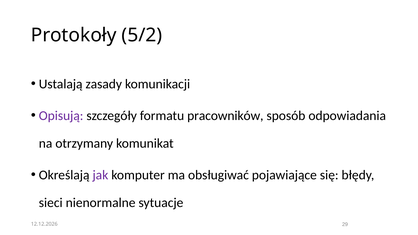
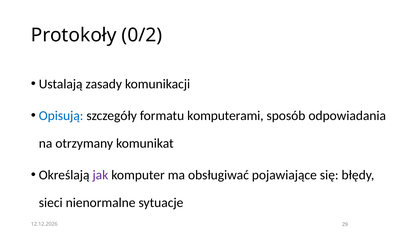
5/2: 5/2 -> 0/2
Opisują colour: purple -> blue
pracowników: pracowników -> komputerami
